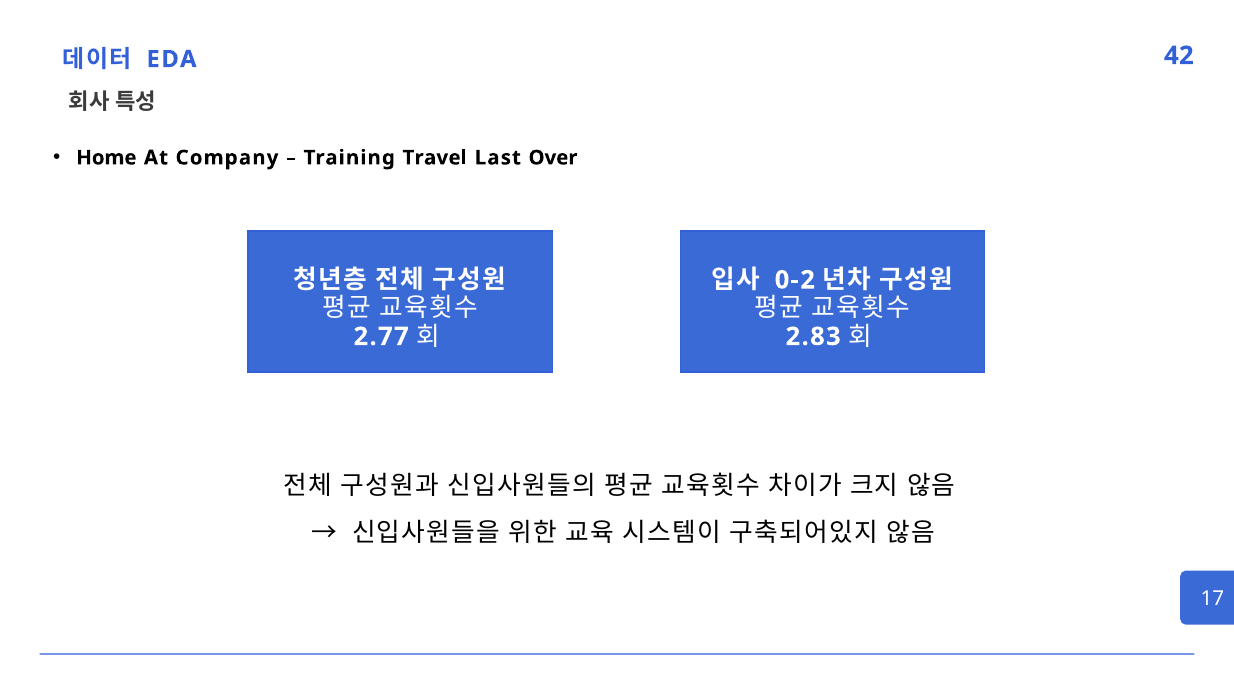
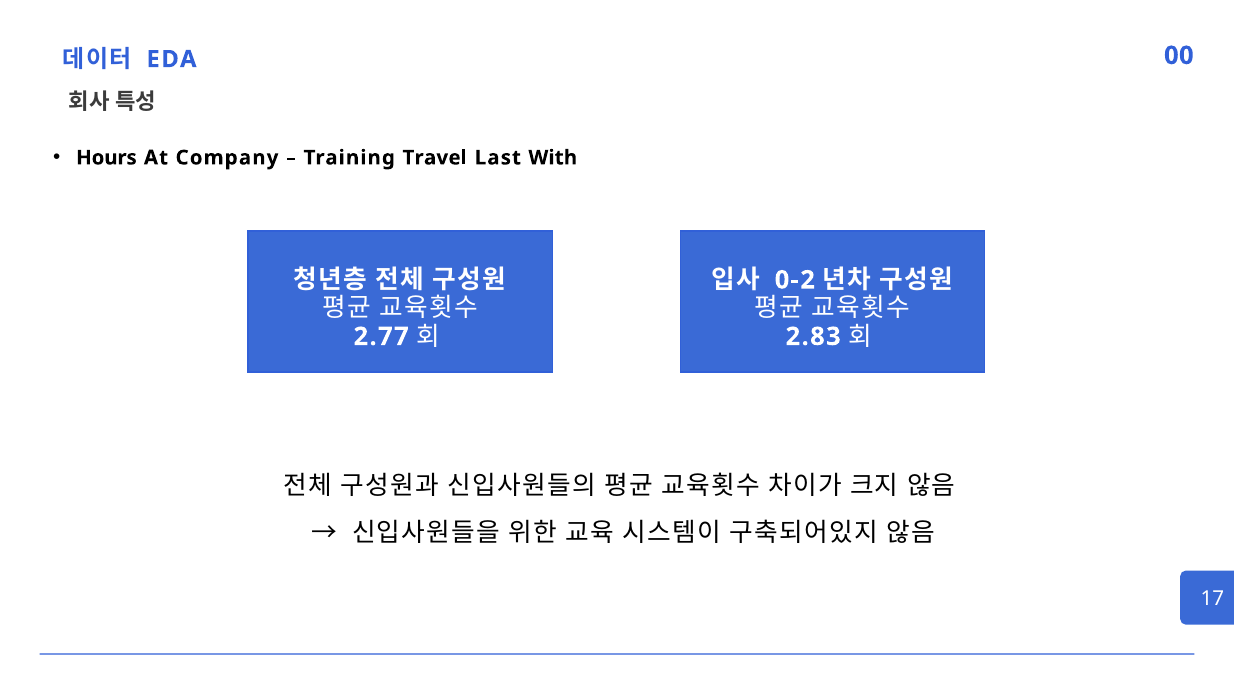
42: 42 -> 00
Home: Home -> Hours
Over: Over -> With
